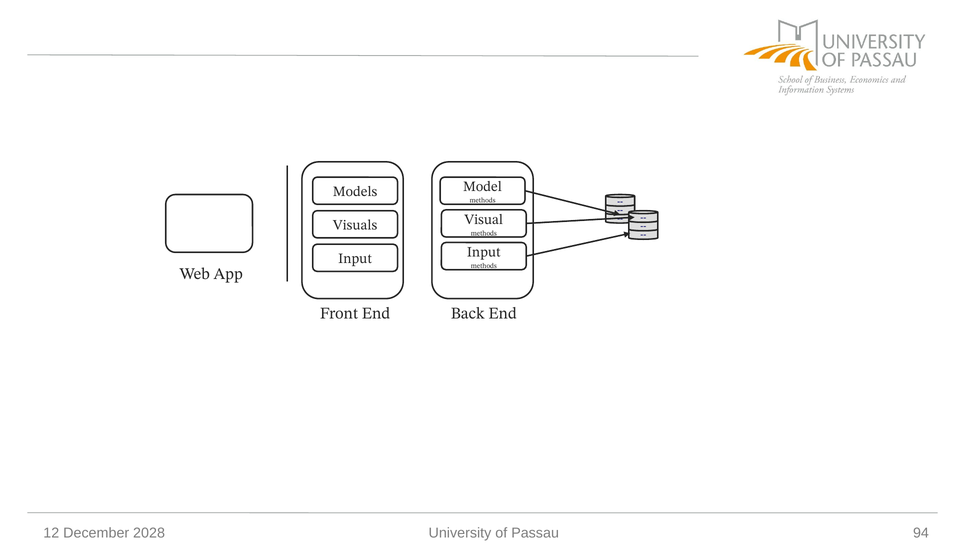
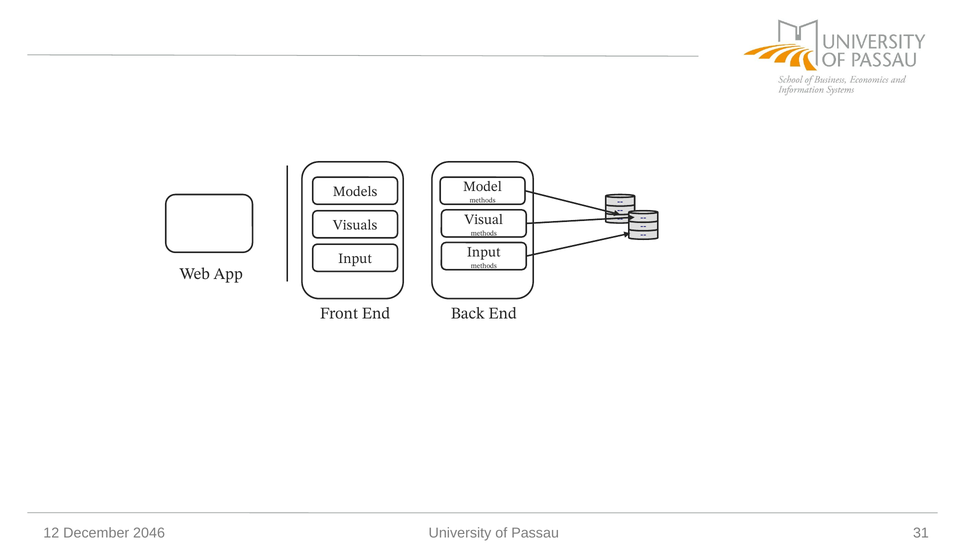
2028: 2028 -> 2046
94: 94 -> 31
